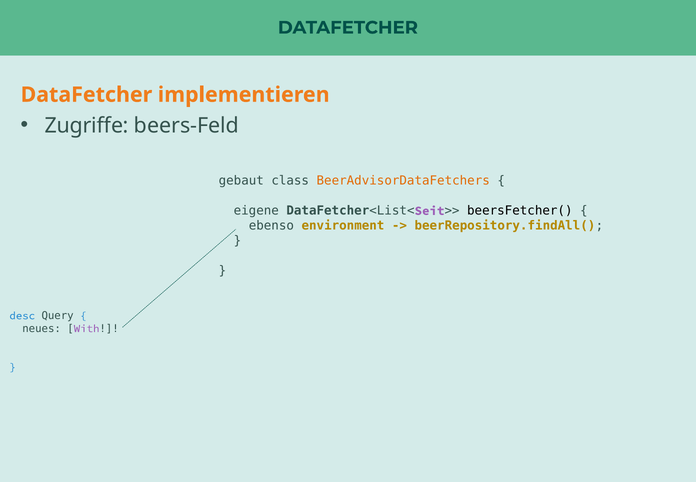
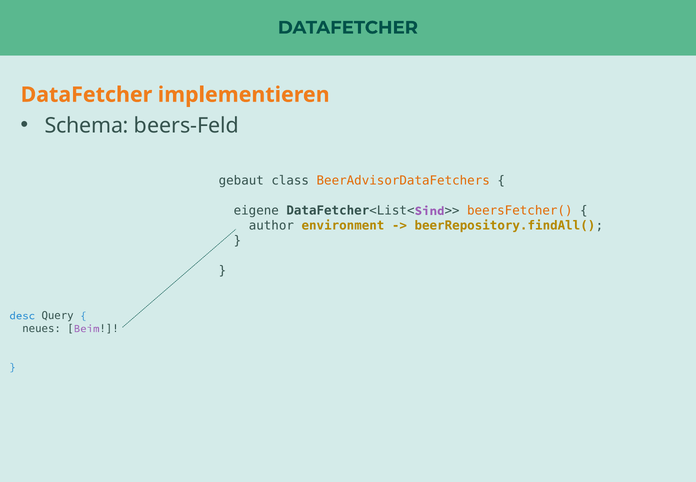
Zugriffe: Zugriffe -> Schema
Seit: Seit -> Sind
beersFetcher( colour: black -> orange
ebenso: ebenso -> author
With: With -> Beim
